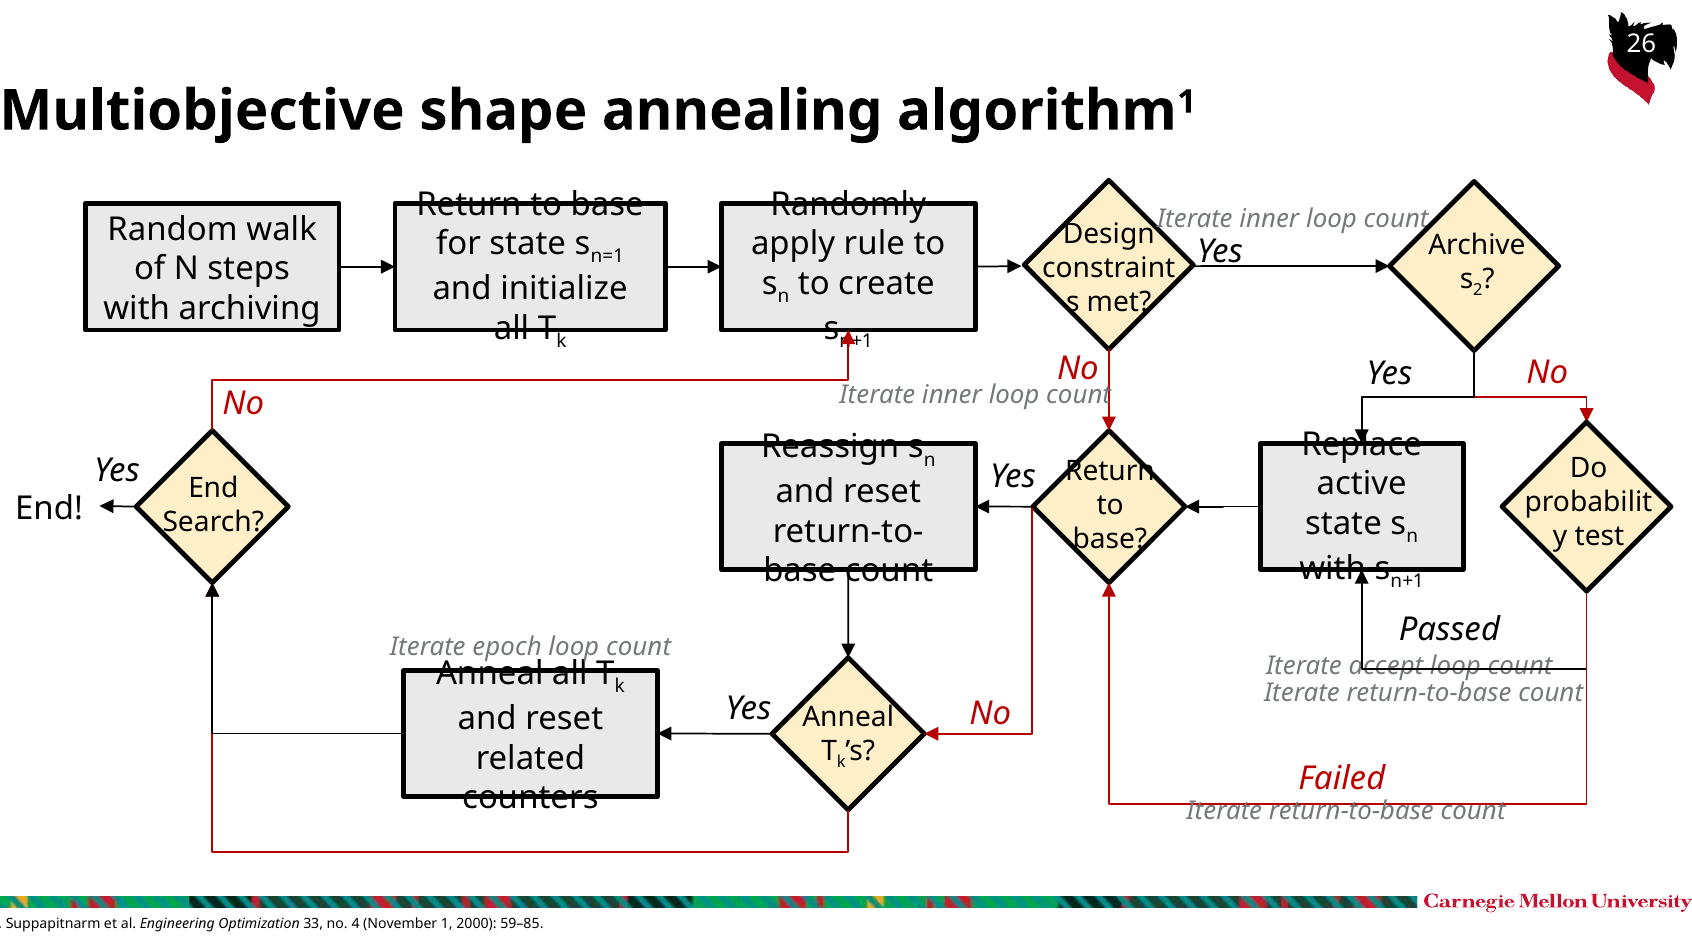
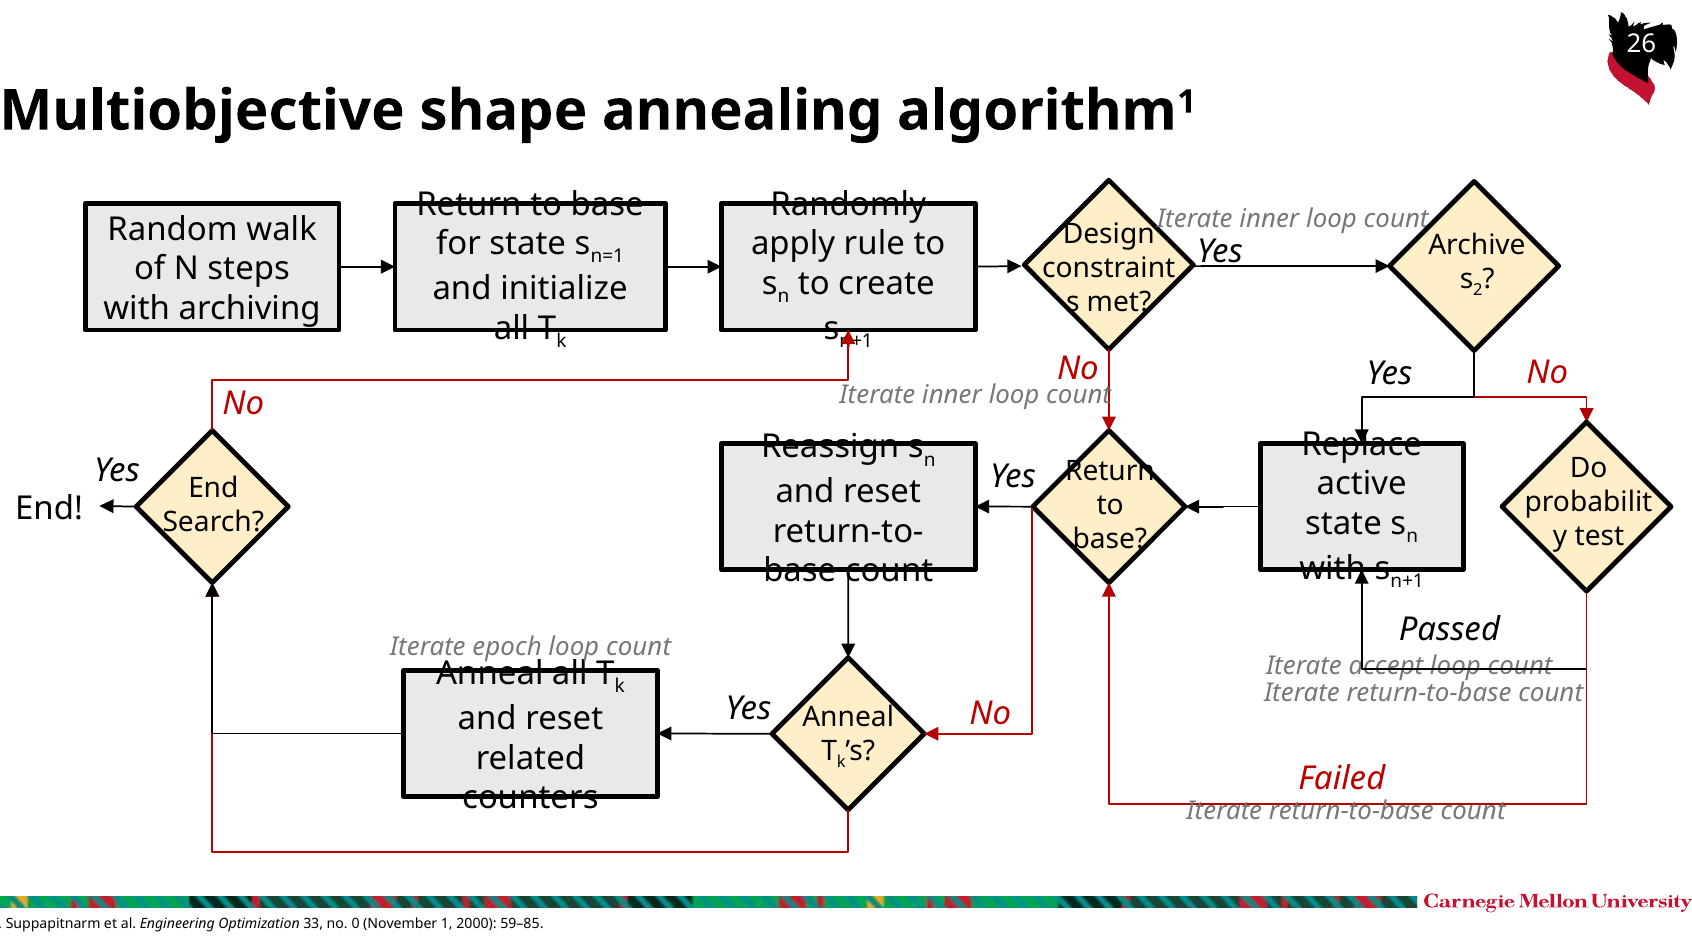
4: 4 -> 0
